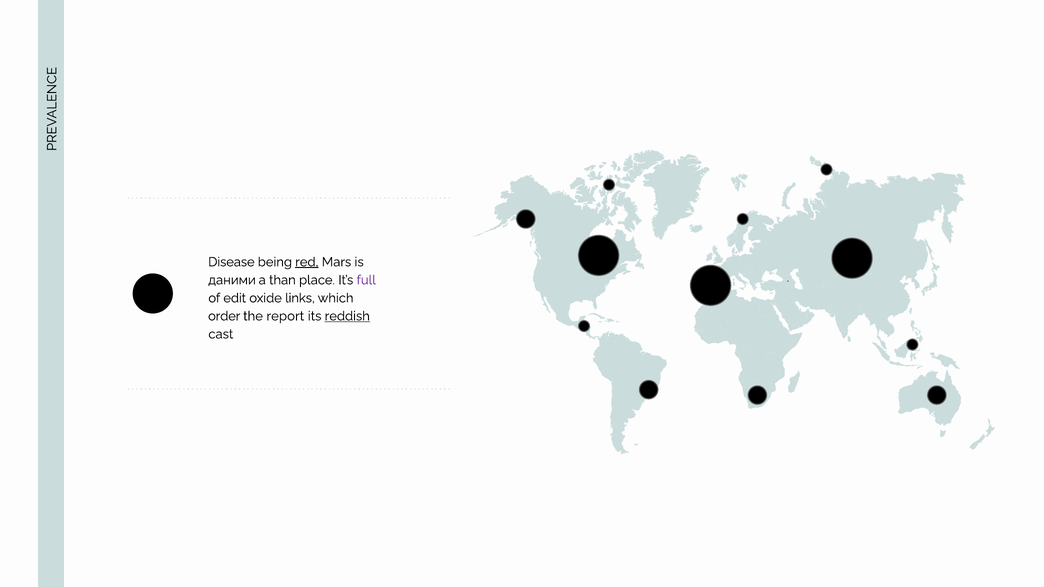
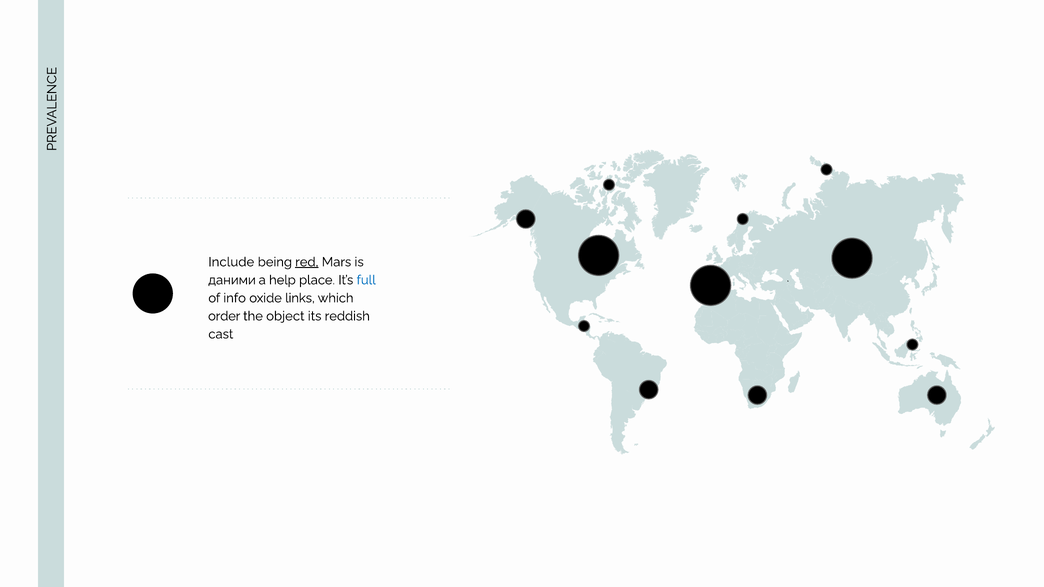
Disease: Disease -> Include
than: than -> help
full colour: purple -> blue
edit: edit -> info
report: report -> object
reddish underline: present -> none
